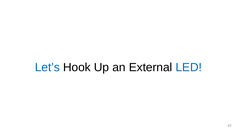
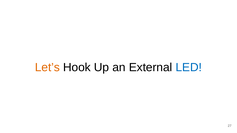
Let’s colour: blue -> orange
